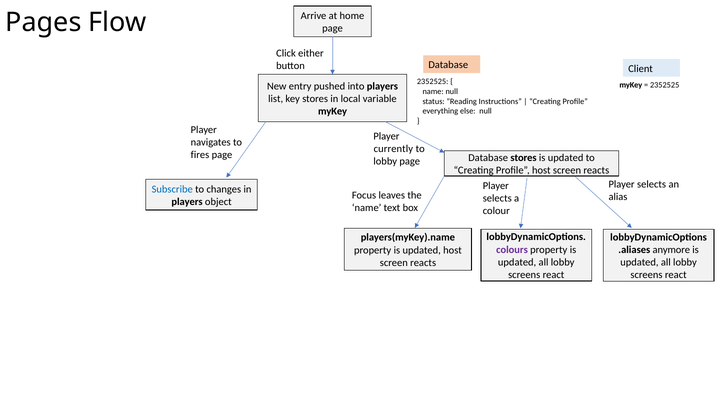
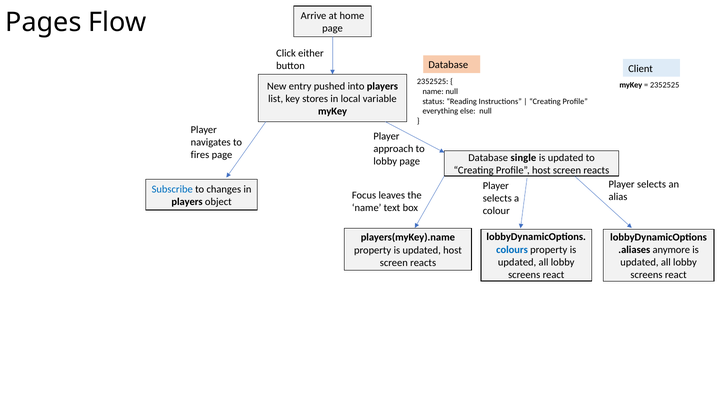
currently: currently -> approach
Database stores: stores -> single
colours colour: purple -> blue
